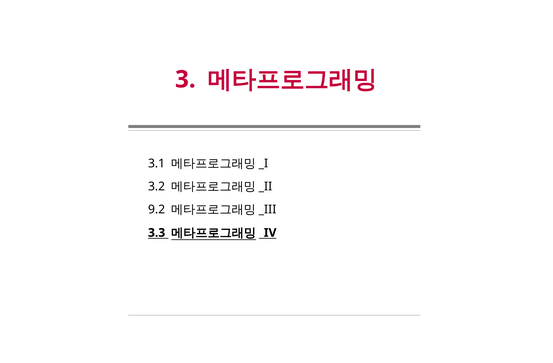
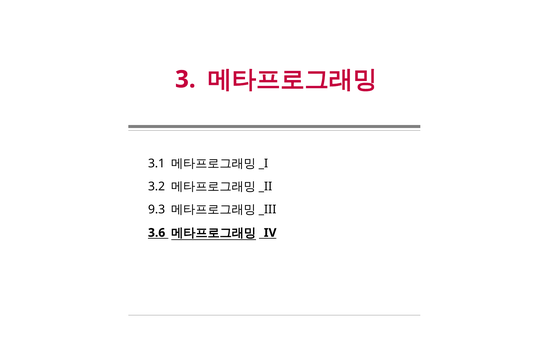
9.2: 9.2 -> 9.3
3.3: 3.3 -> 3.6
